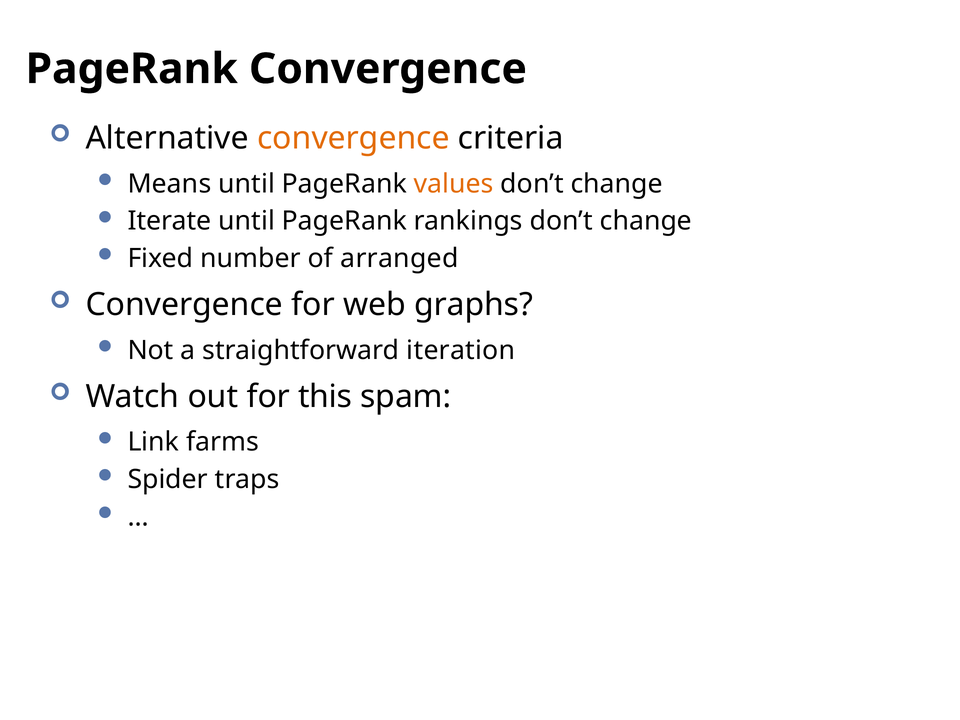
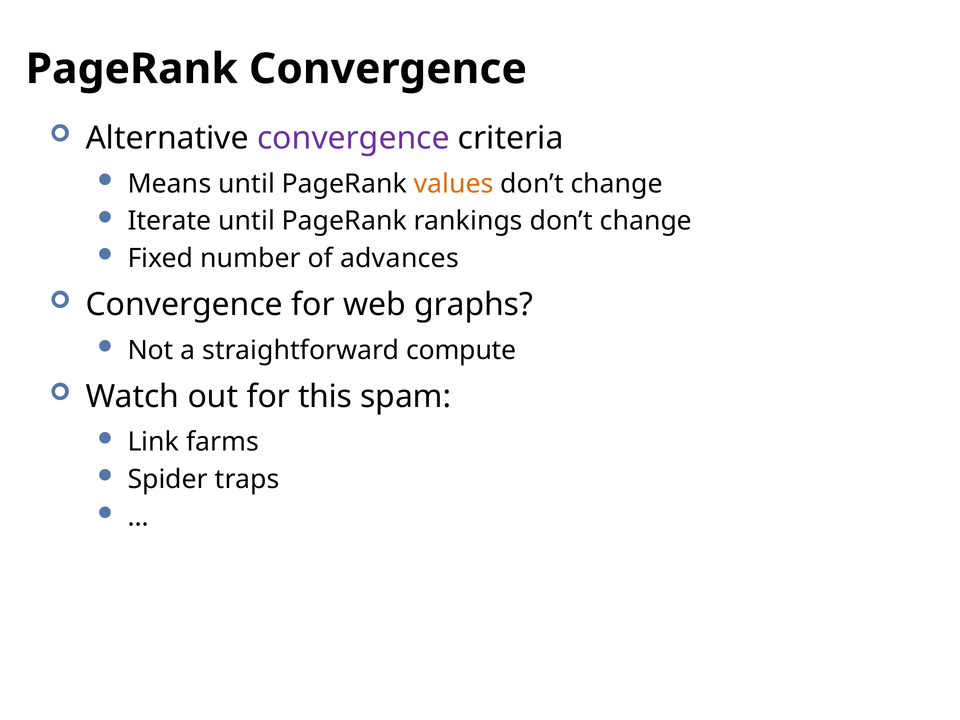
convergence at (353, 138) colour: orange -> purple
arranged: arranged -> advances
iteration: iteration -> compute
